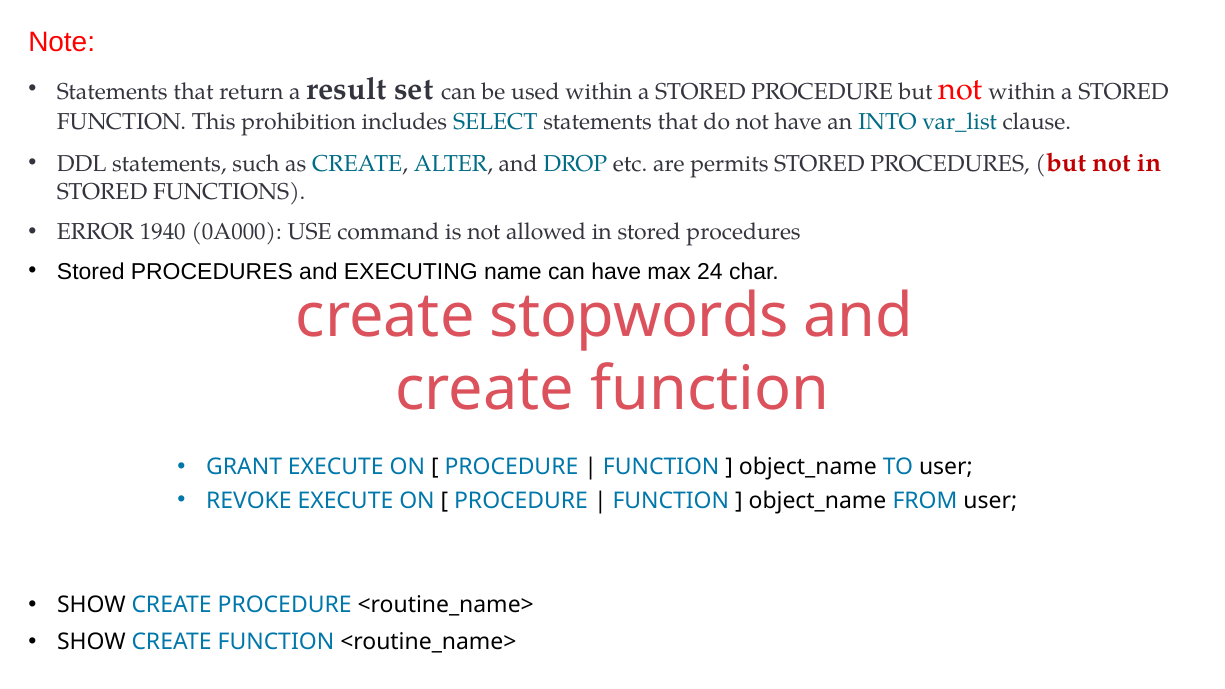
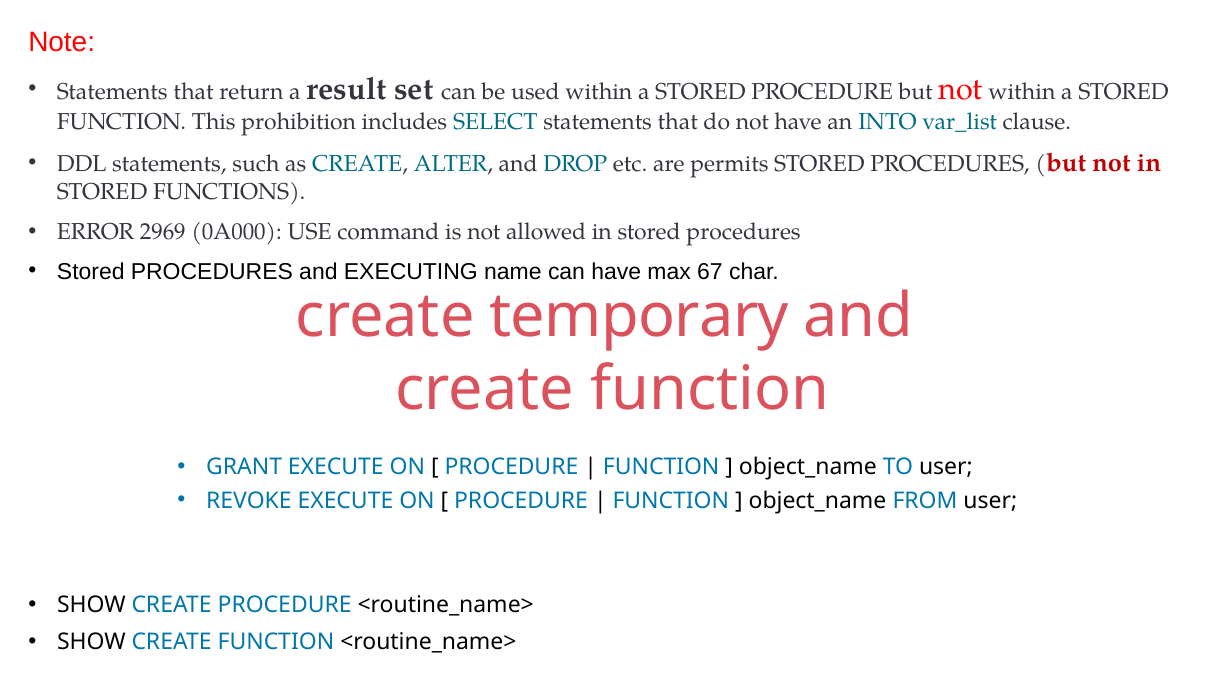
1940: 1940 -> 2969
24: 24 -> 67
stopwords: stopwords -> temporary
